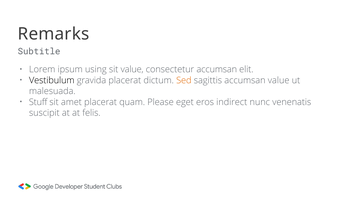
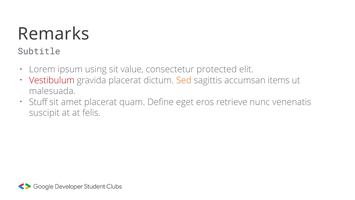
consectetur accumsan: accumsan -> protected
Vestibulum colour: black -> red
accumsan value: value -> items
Please: Please -> Define
indirect: indirect -> retrieve
